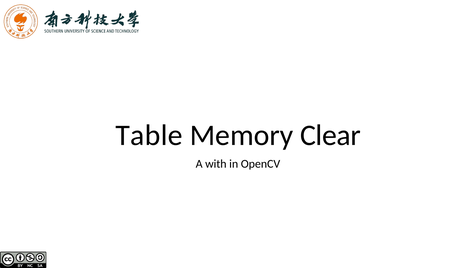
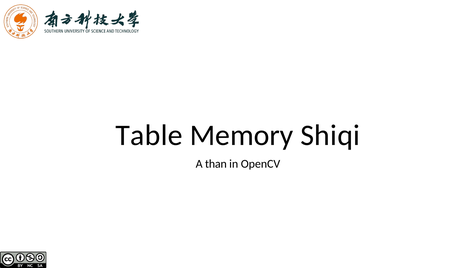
Clear: Clear -> Shiqi
with: with -> than
